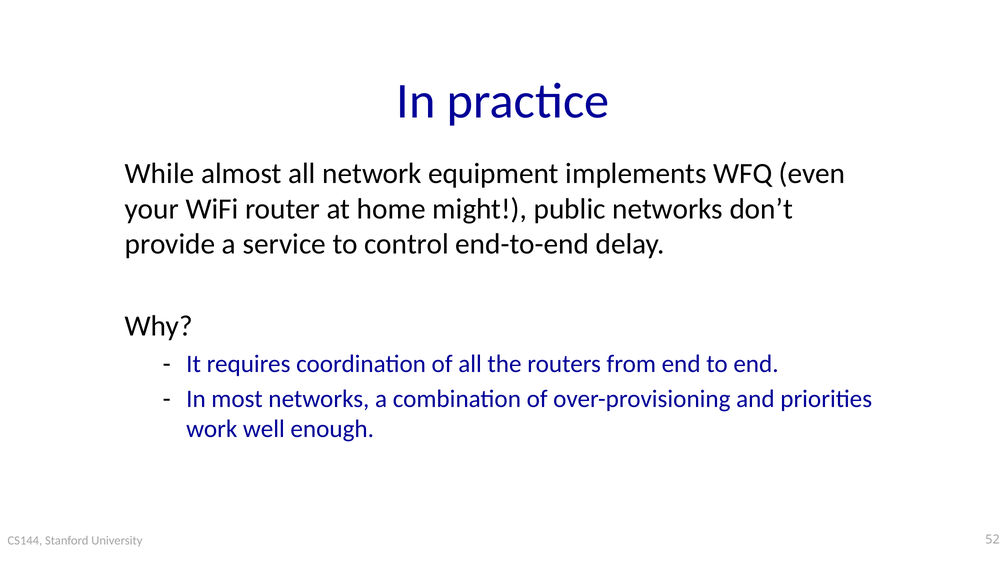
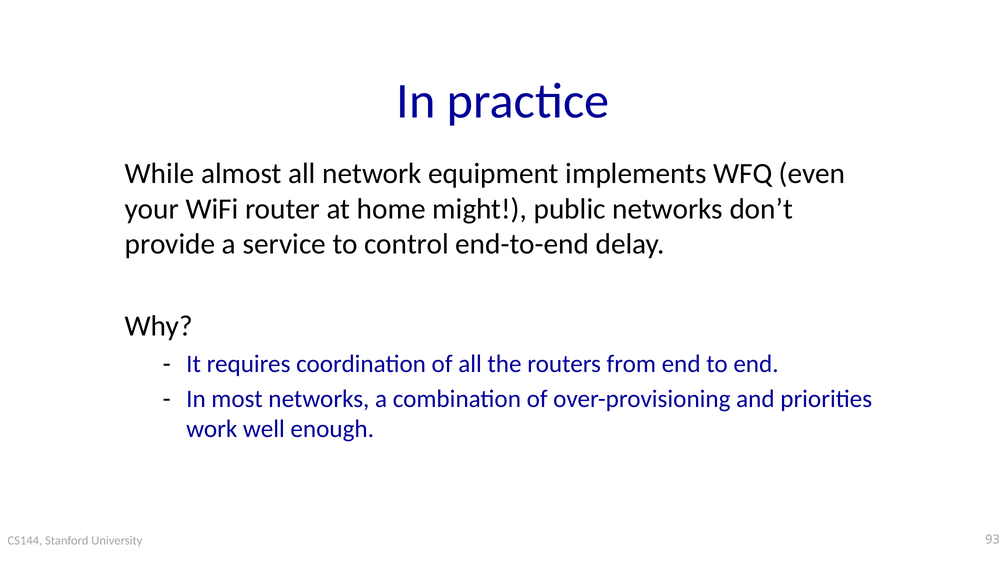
52: 52 -> 93
